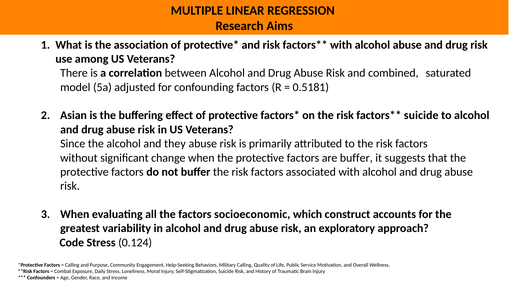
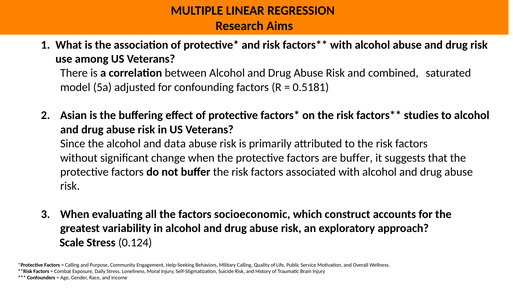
suicide at (421, 115): suicide -> studies
they: they -> data
Code: Code -> Scale
